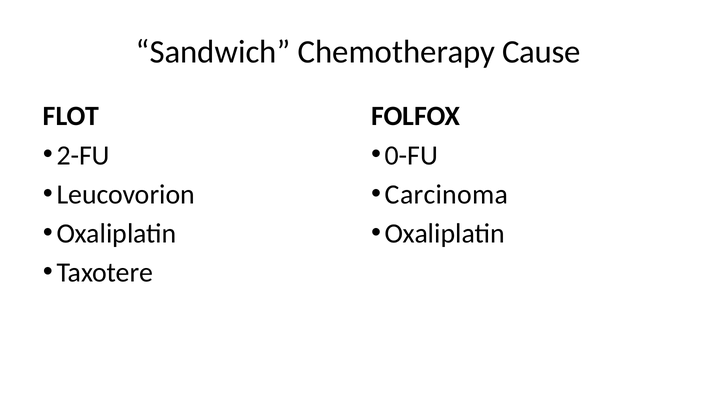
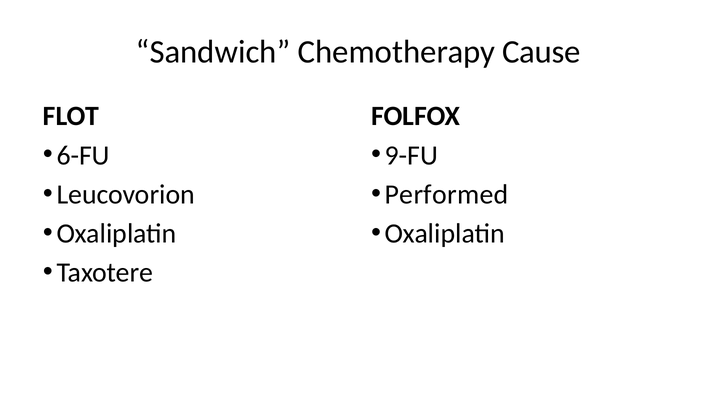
2-FU: 2-FU -> 6-FU
0-FU: 0-FU -> 9-FU
Carcinoma: Carcinoma -> Performed
